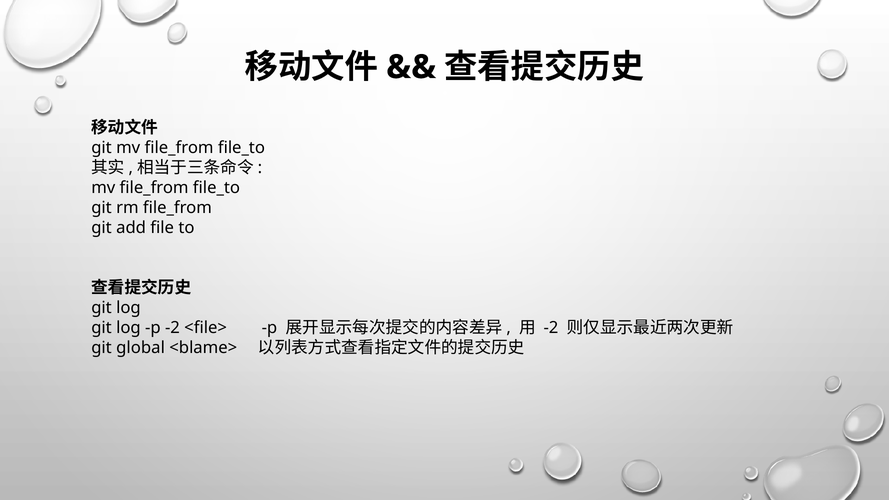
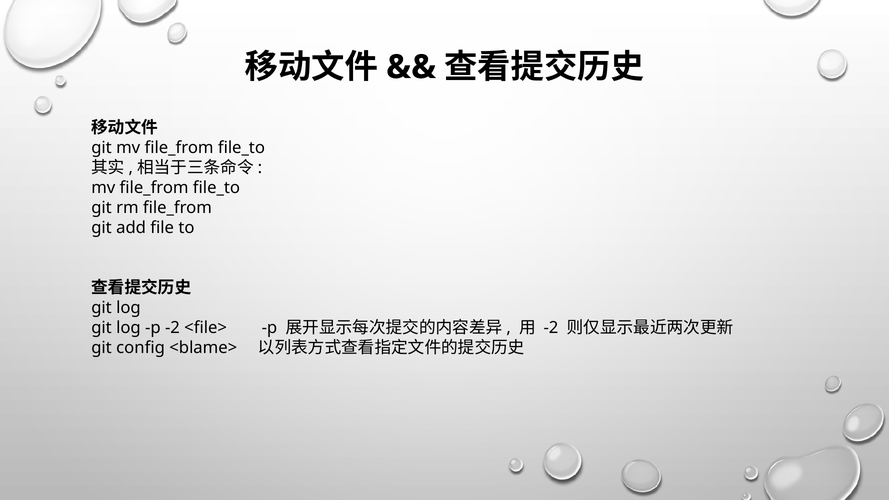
global: global -> config
